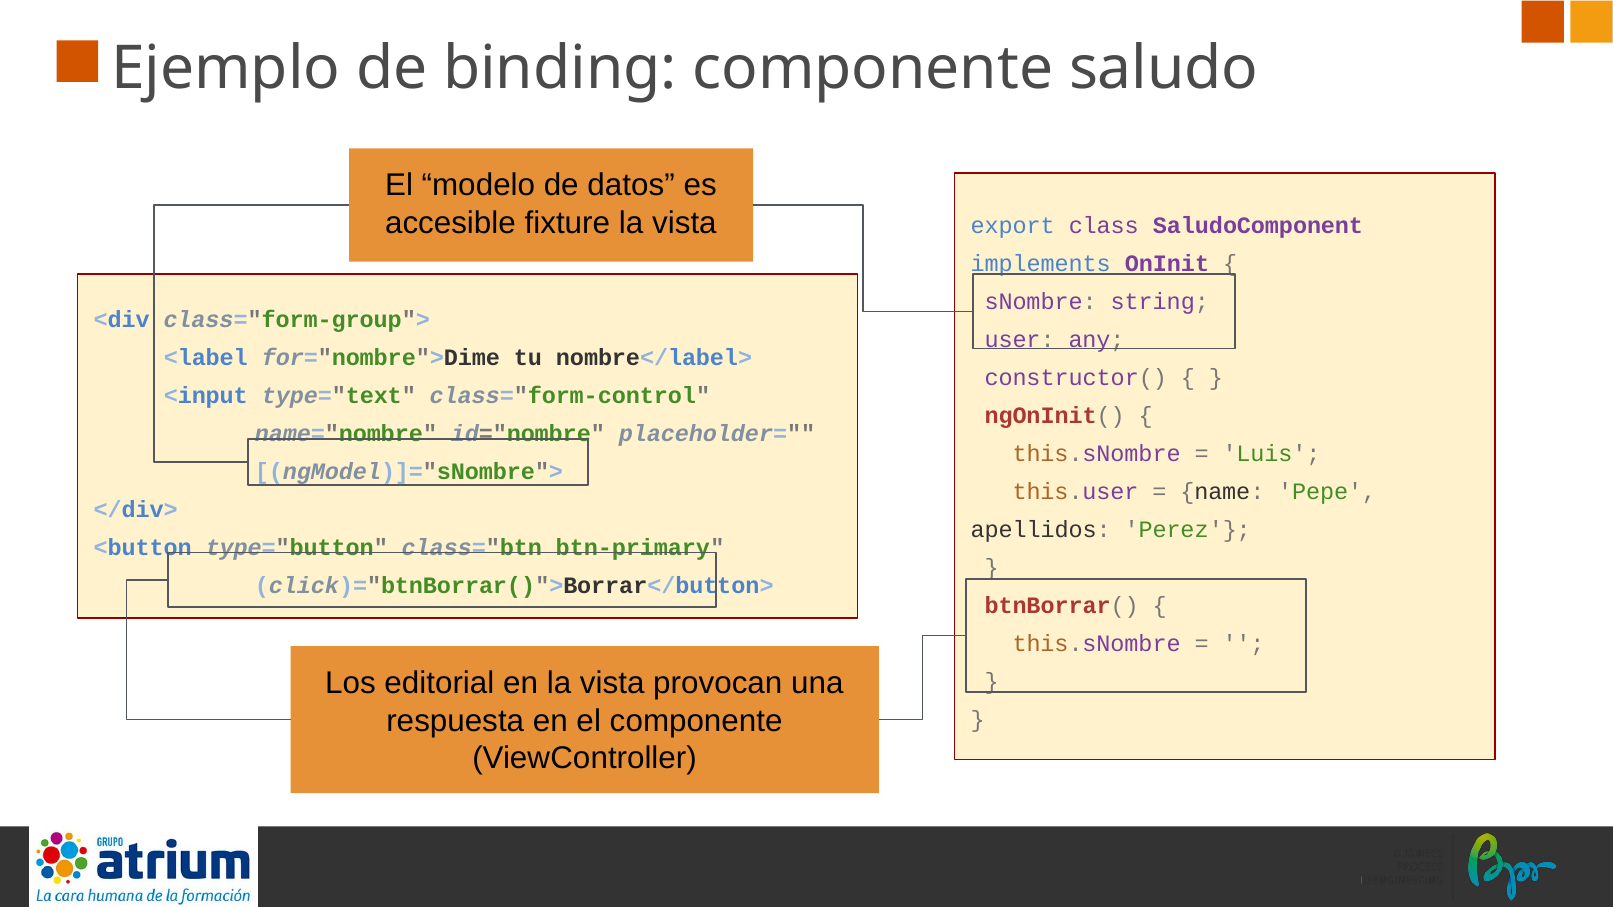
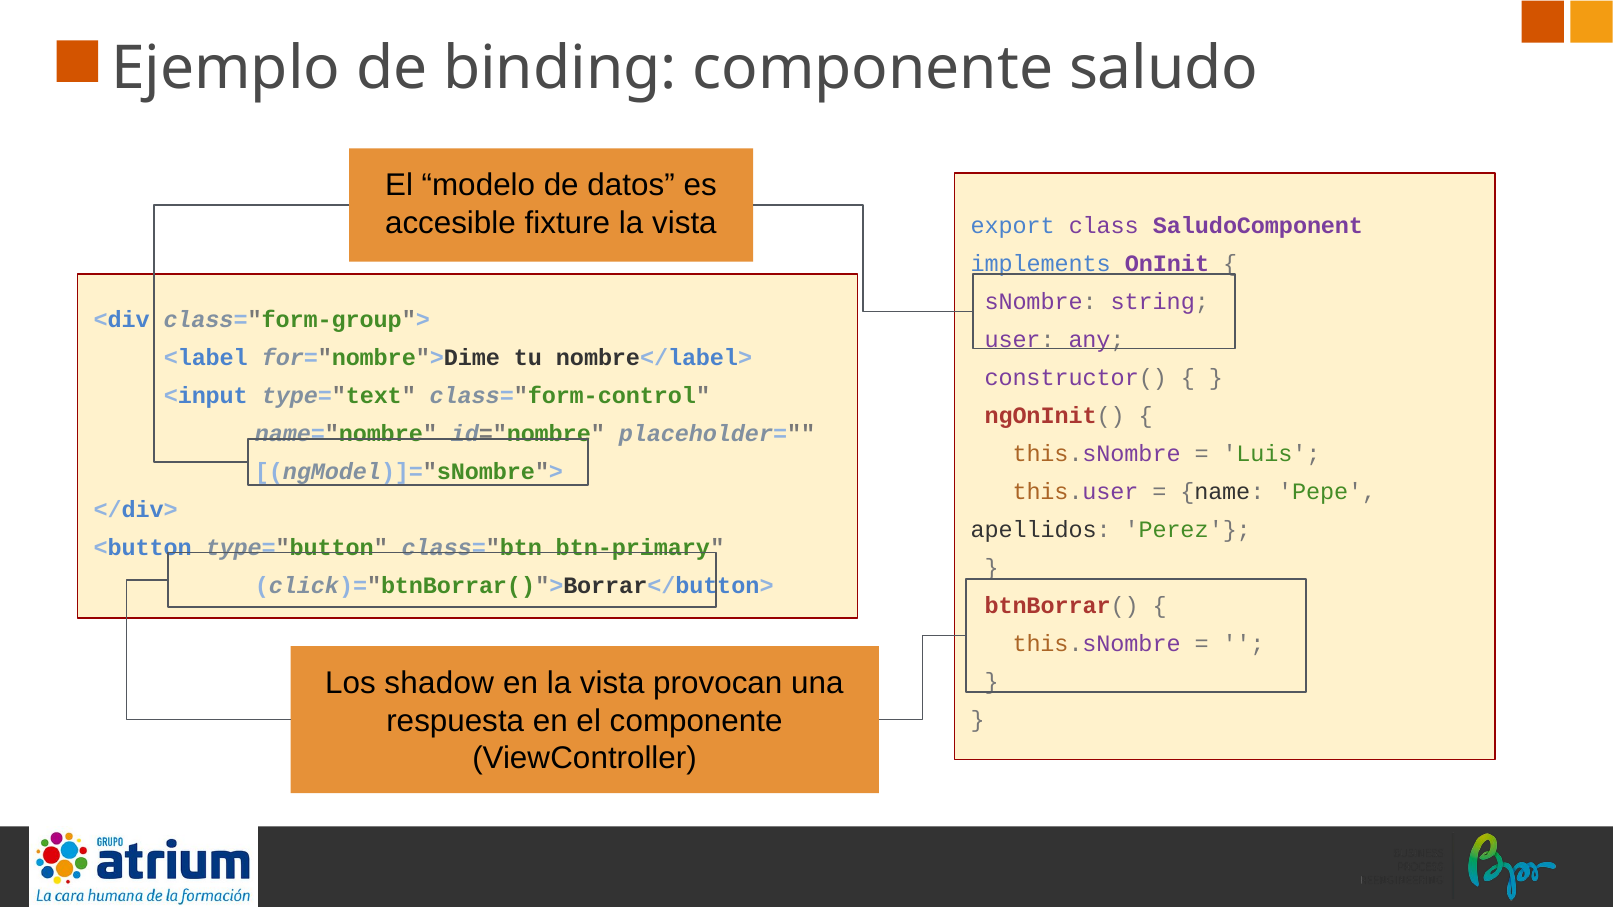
editorial: editorial -> shadow
